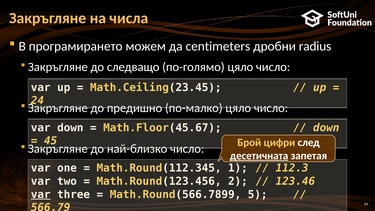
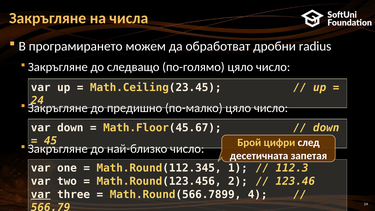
centimeters: centimeters -> обработват
десетичната underline: present -> none
5: 5 -> 4
